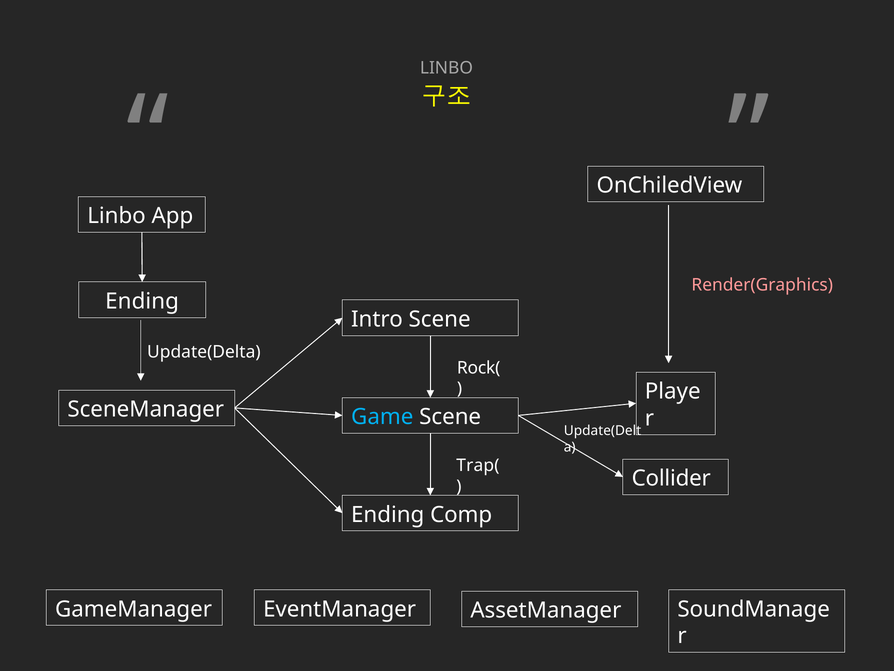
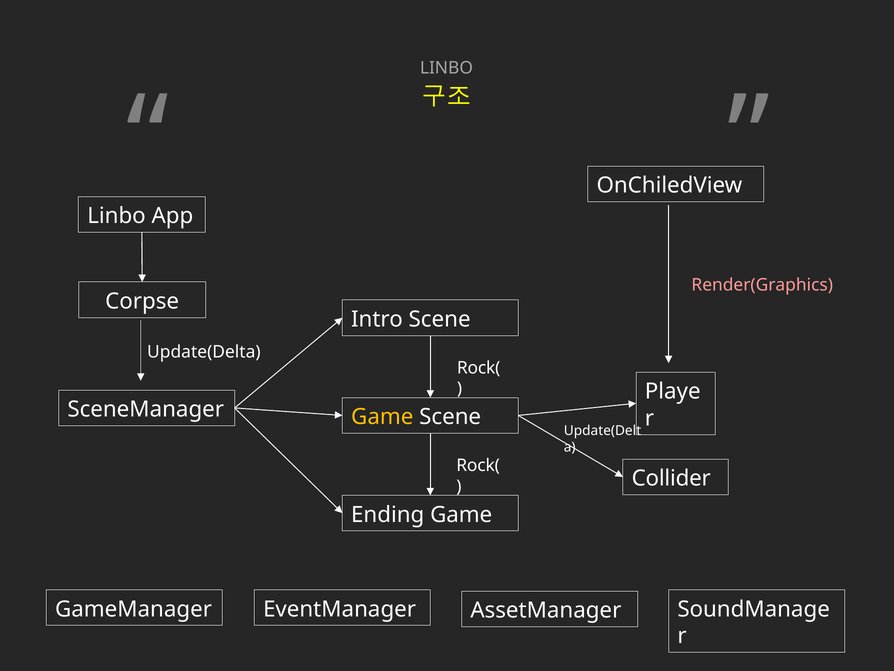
Ending at (142, 301): Ending -> Corpse
Game at (382, 417) colour: light blue -> yellow
Trap( at (478, 465): Trap( -> Rock(
Ending Comp: Comp -> Game
